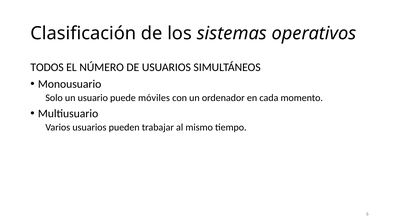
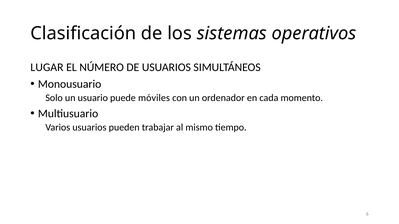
TODOS: TODOS -> LUGAR
